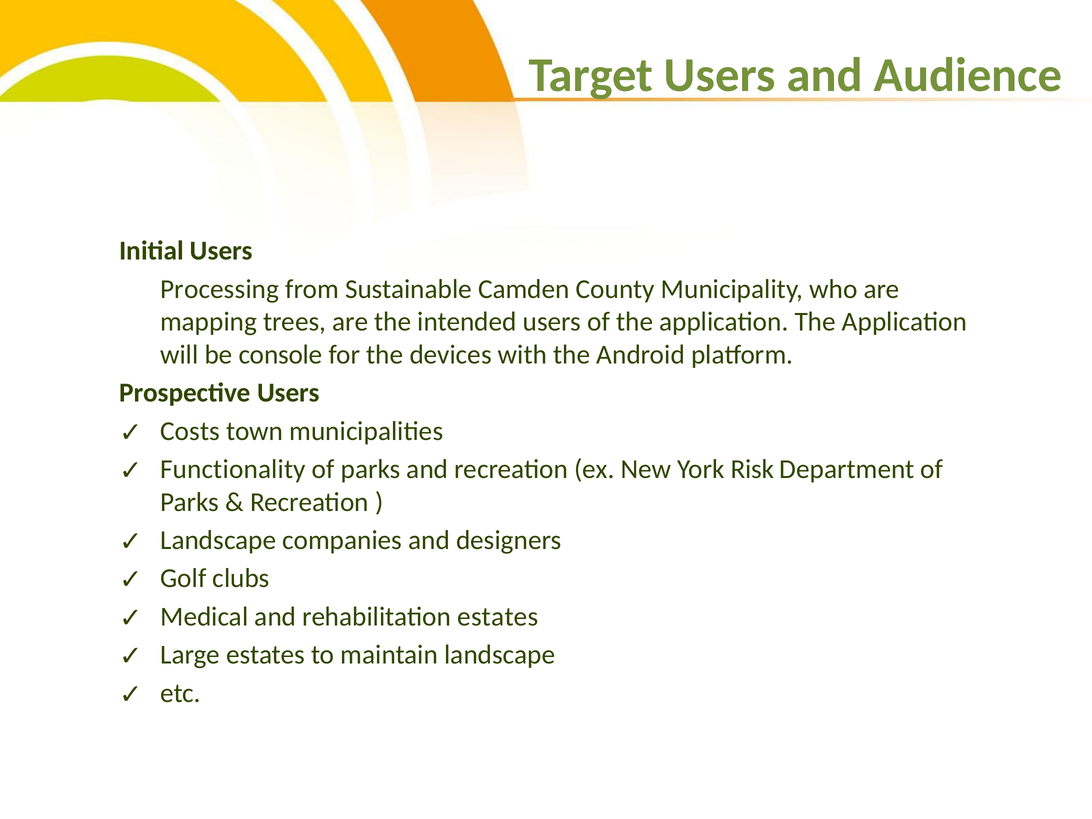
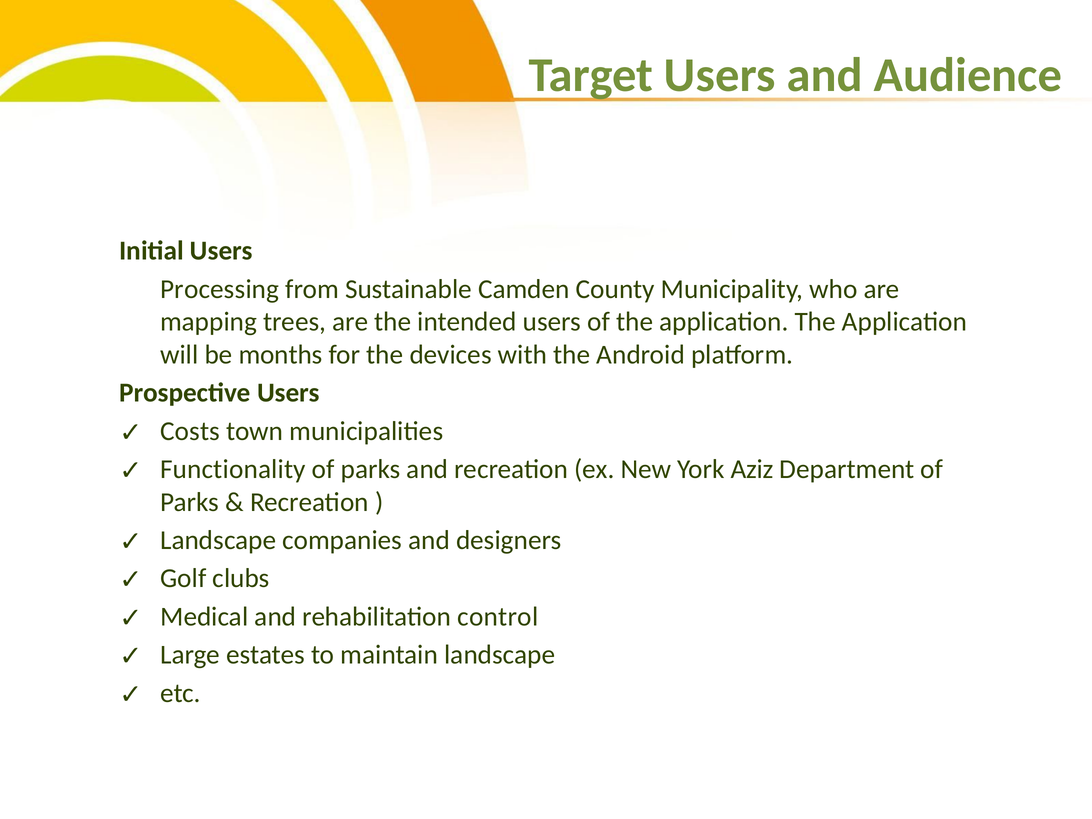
console: console -> months
Risk: Risk -> Aziz
rehabilitation estates: estates -> control
